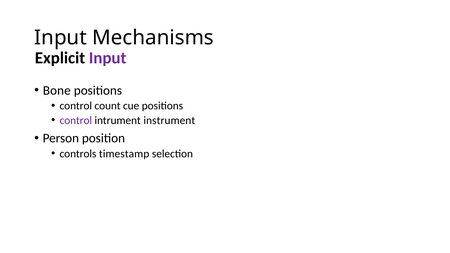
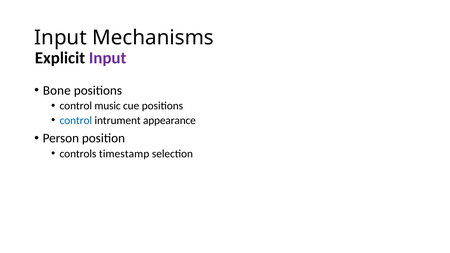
count: count -> music
control at (76, 120) colour: purple -> blue
instrument: instrument -> appearance
